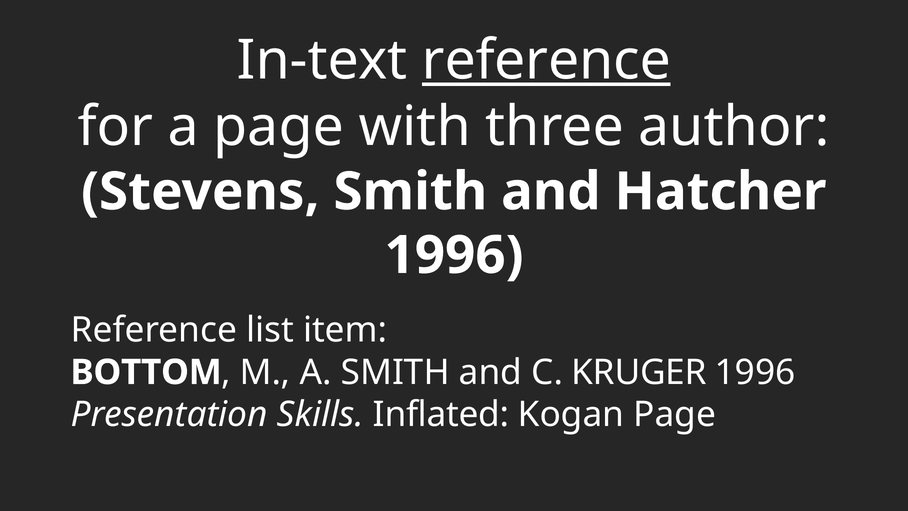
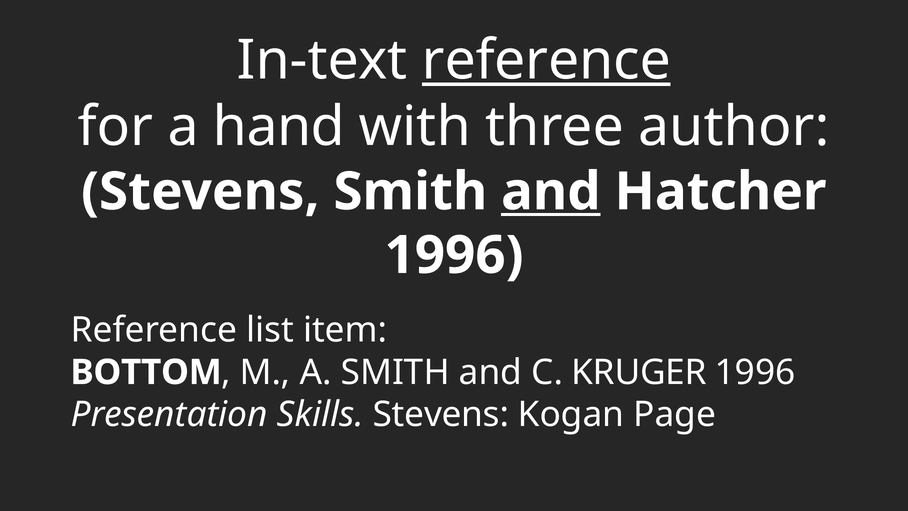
a page: page -> hand
and at (551, 192) underline: none -> present
Skills Inflated: Inflated -> Stevens
